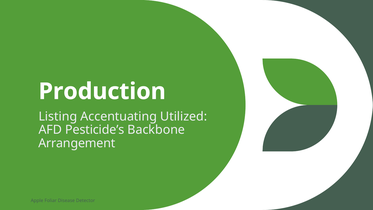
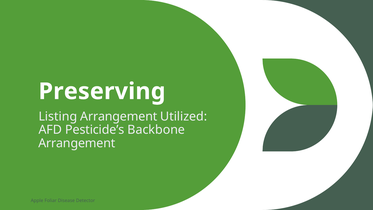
Production: Production -> Preserving
Listing Accentuating: Accentuating -> Arrangement
